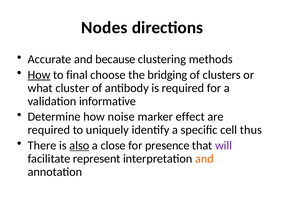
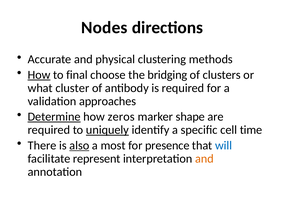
because: because -> physical
informative: informative -> approaches
Determine underline: none -> present
noise: noise -> zeros
effect: effect -> shape
uniquely underline: none -> present
thus: thus -> time
close: close -> most
will colour: purple -> blue
